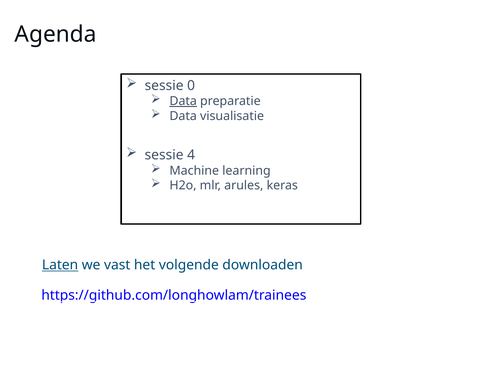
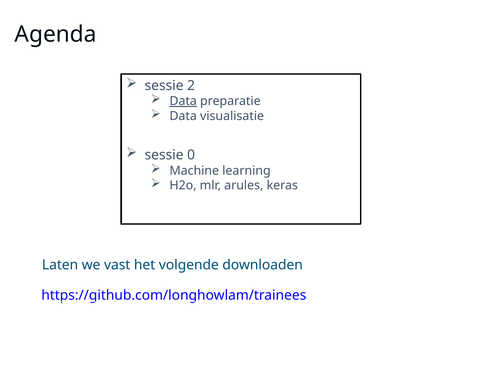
0: 0 -> 2
4: 4 -> 0
Laten underline: present -> none
